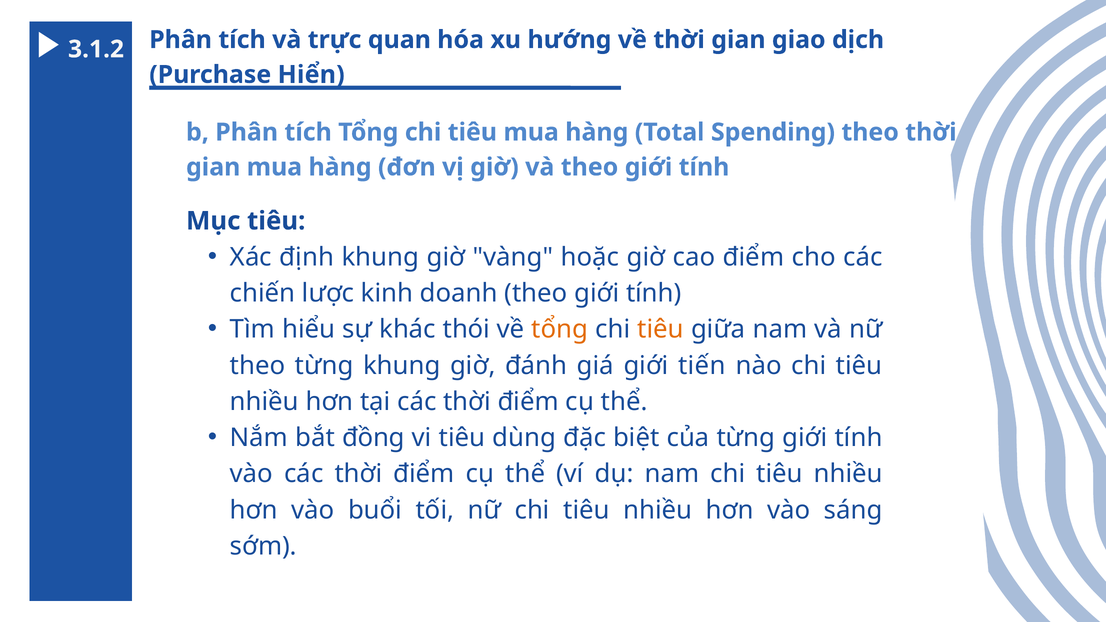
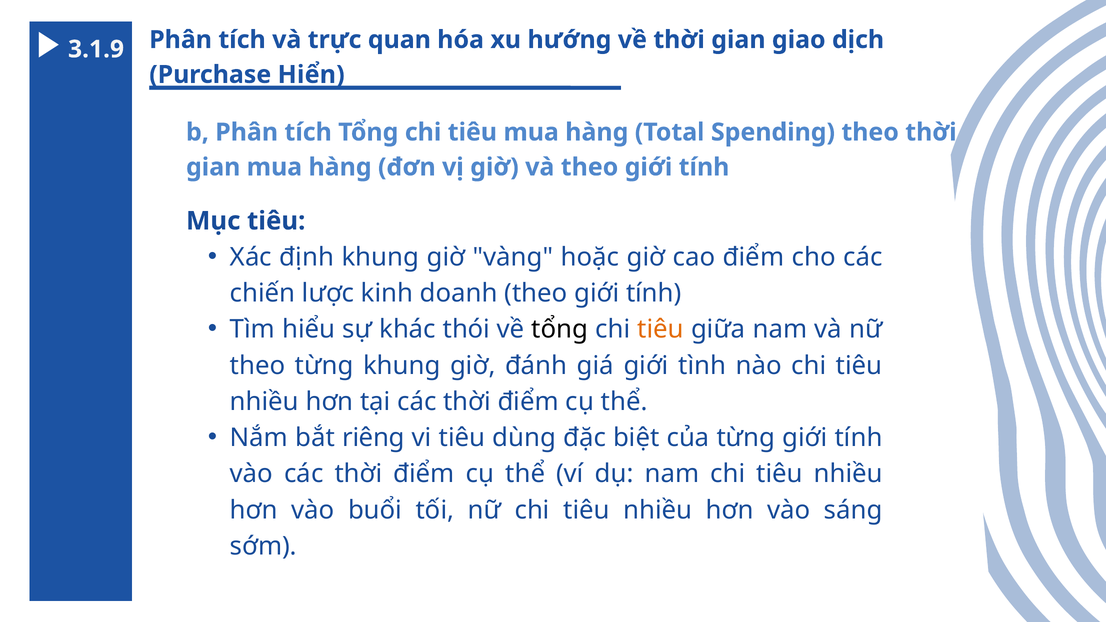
3.1.2: 3.1.2 -> 3.1.9
tổng at (560, 329) colour: orange -> black
tiến: tiến -> tình
đồng: đồng -> riêng
